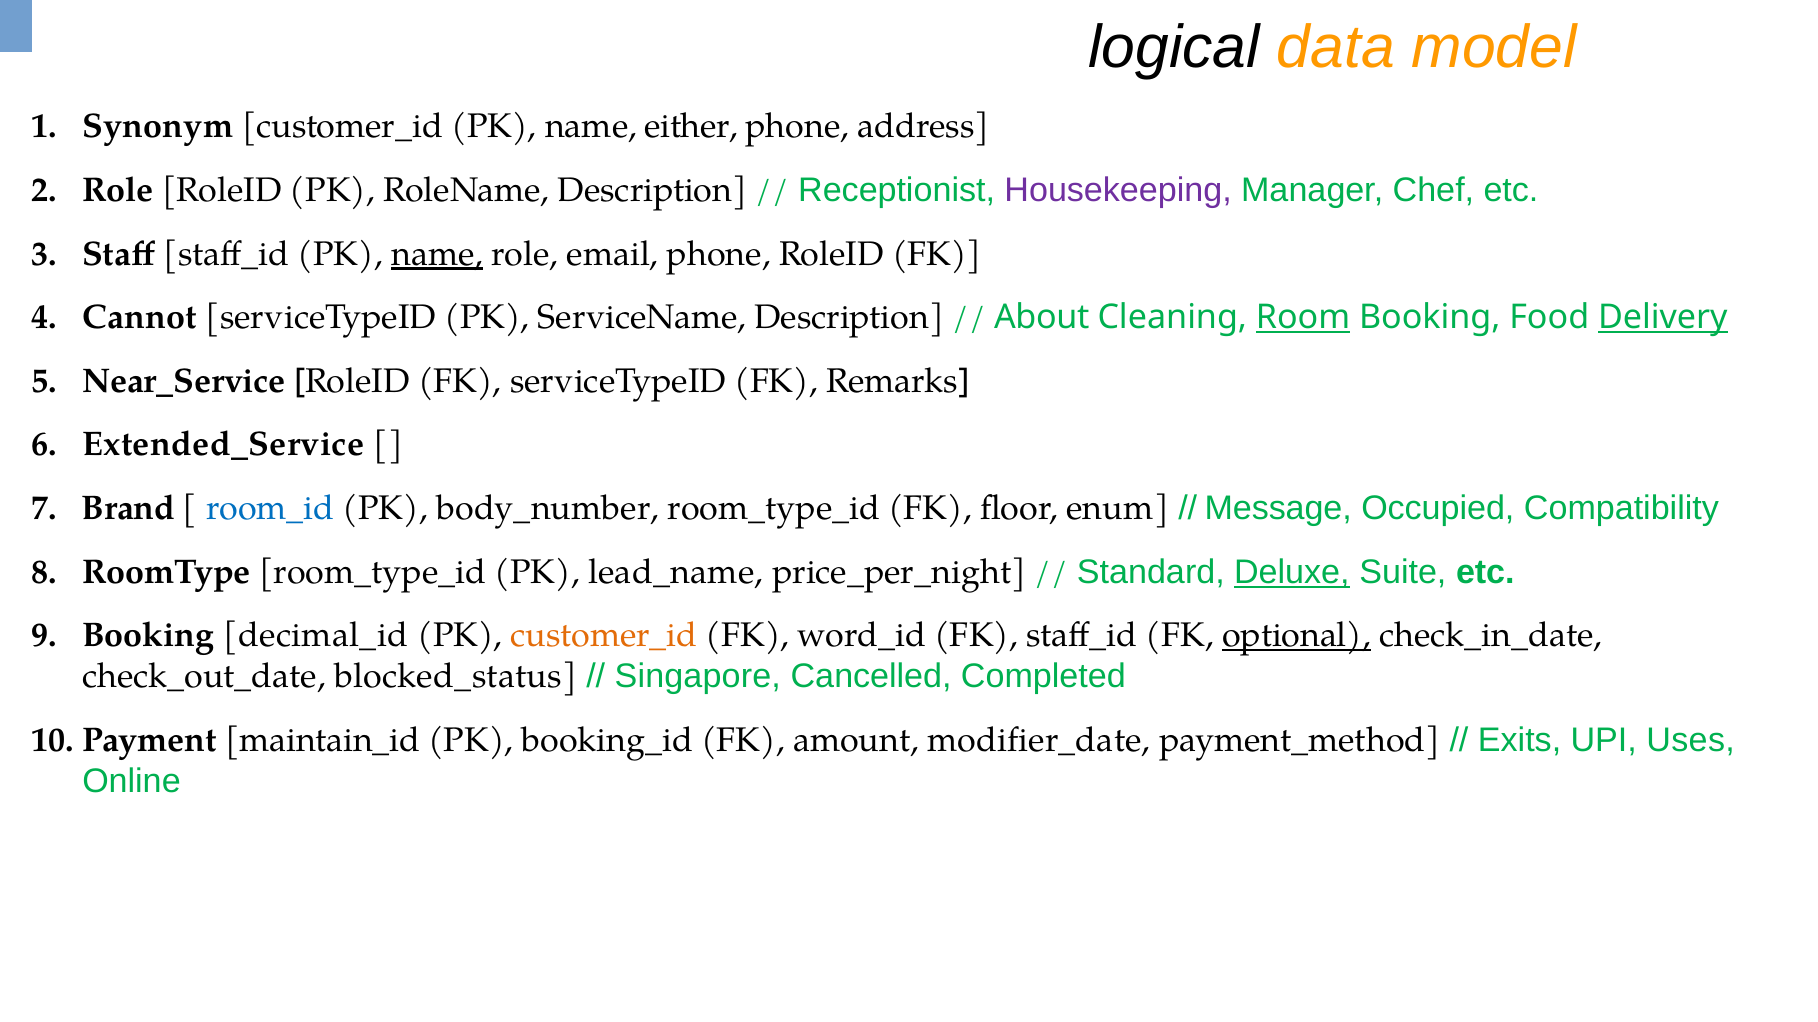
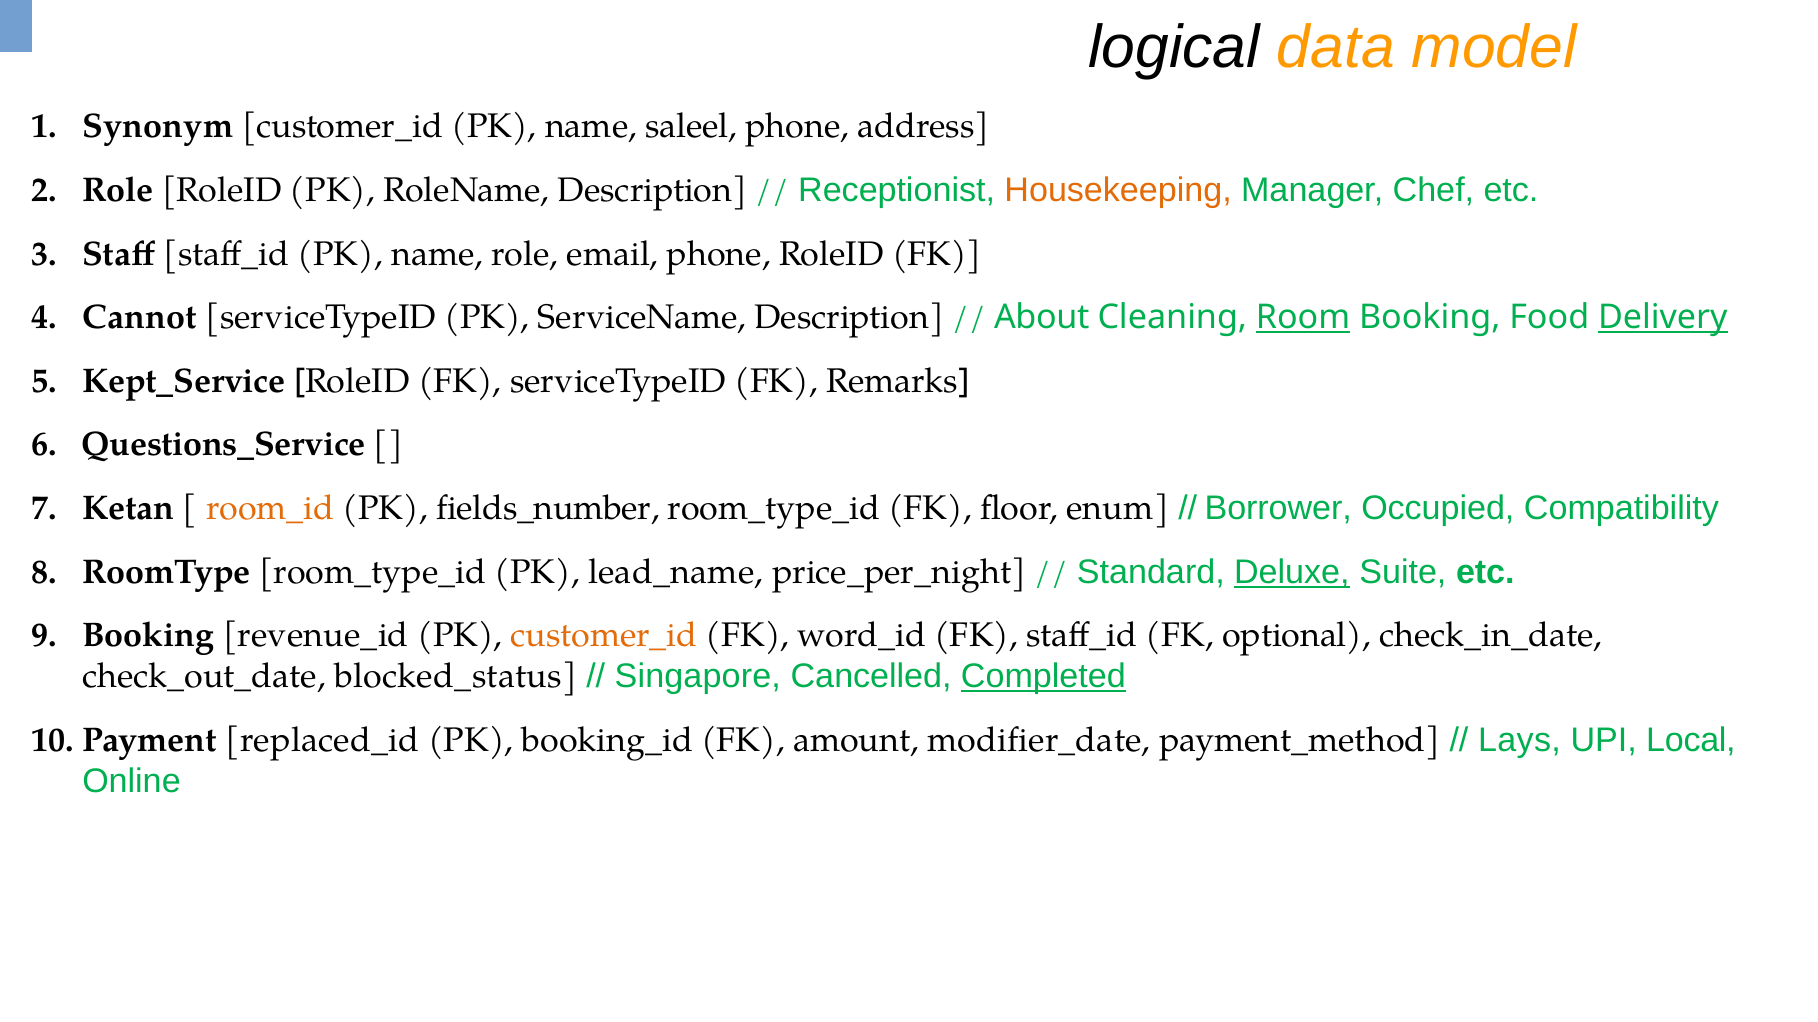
either: either -> saleel
Housekeeping colour: purple -> orange
name at (437, 254) underline: present -> none
Near_Service: Near_Service -> Kept_Service
Extended_Service: Extended_Service -> Questions_Service
Brand: Brand -> Ketan
room_id colour: blue -> orange
body_number: body_number -> fields_number
Message: Message -> Borrower
decimal_id: decimal_id -> revenue_id
optional underline: present -> none
Completed underline: none -> present
maintain_id: maintain_id -> replaced_id
Exits: Exits -> Lays
Uses: Uses -> Local
